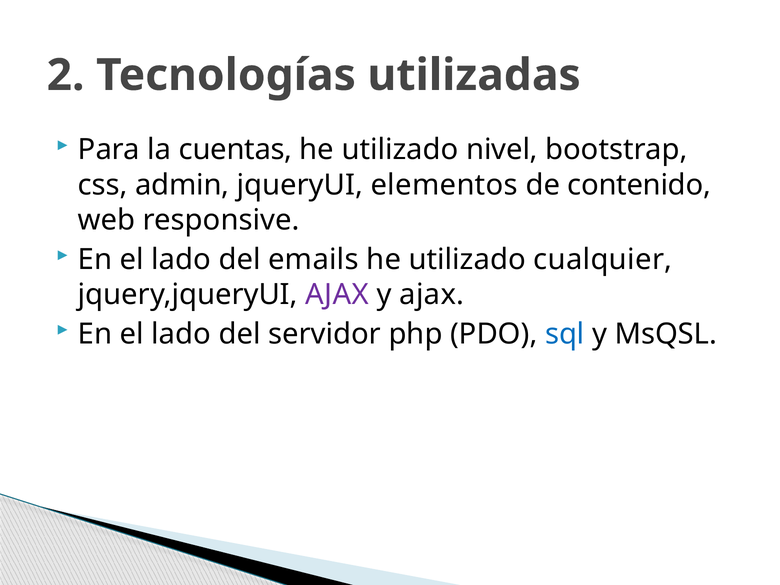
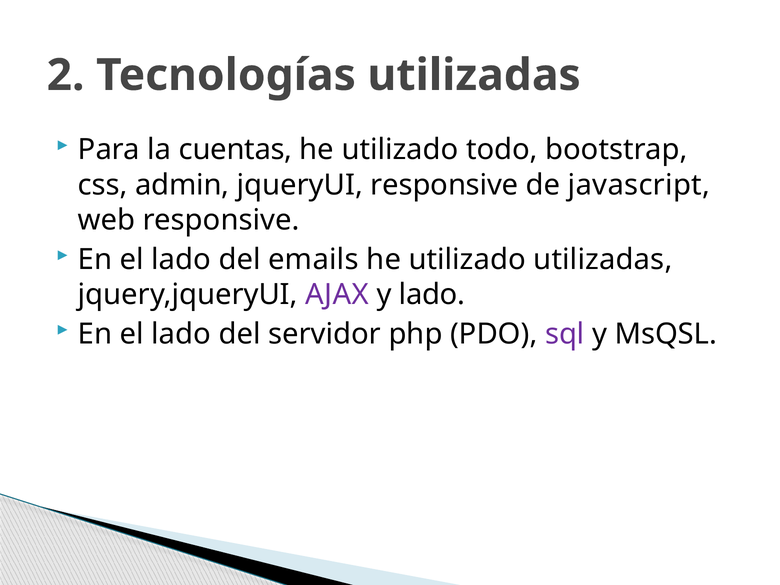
nivel: nivel -> todo
jqueryUI elementos: elementos -> responsive
contenido: contenido -> javascript
utilizado cualquier: cualquier -> utilizadas
y ajax: ajax -> lado
sql colour: blue -> purple
